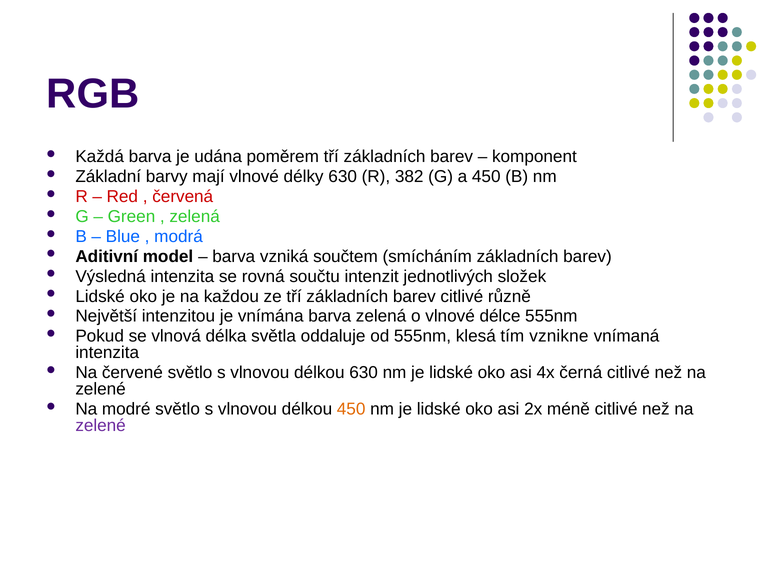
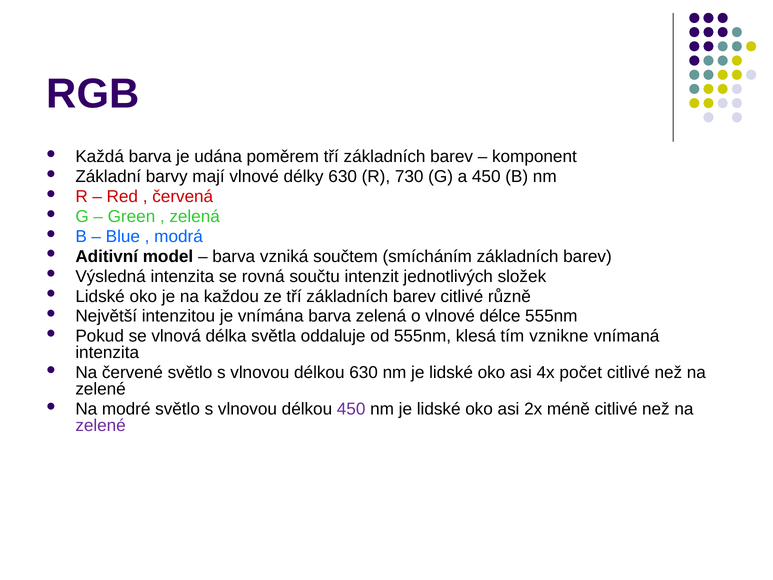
382: 382 -> 730
černá: černá -> počet
450 at (351, 409) colour: orange -> purple
